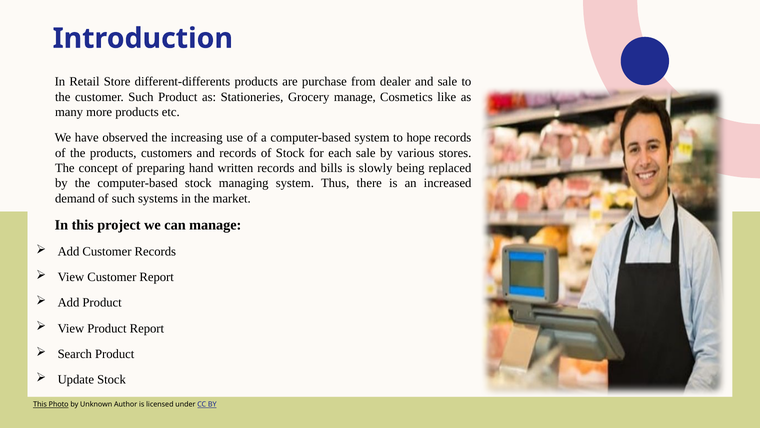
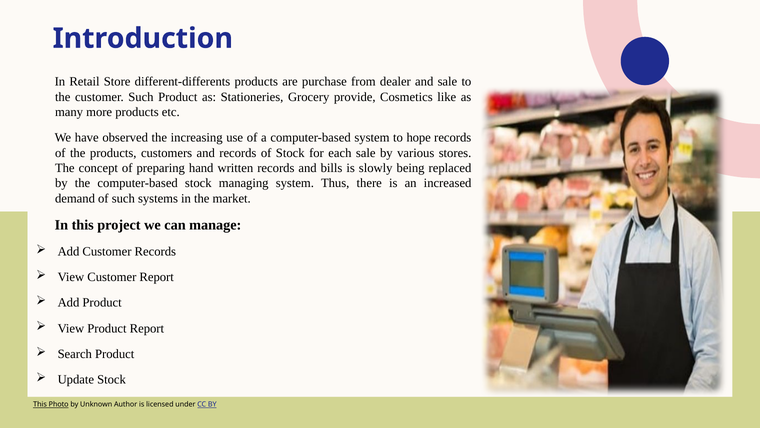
Grocery manage: manage -> provide
